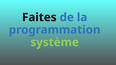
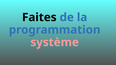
système colour: light green -> pink
